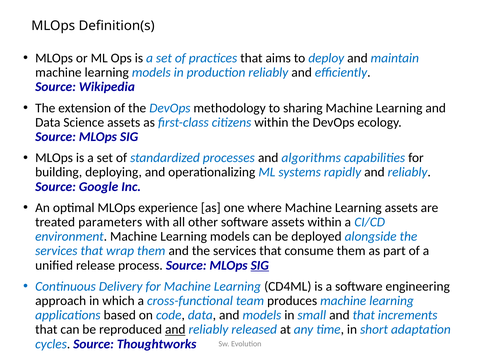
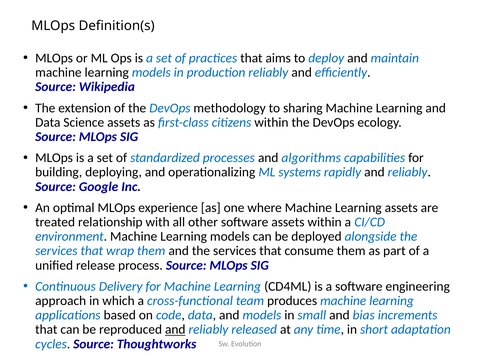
parameters: parameters -> relationship
SIG at (260, 265) underline: present -> none
and that: that -> bias
